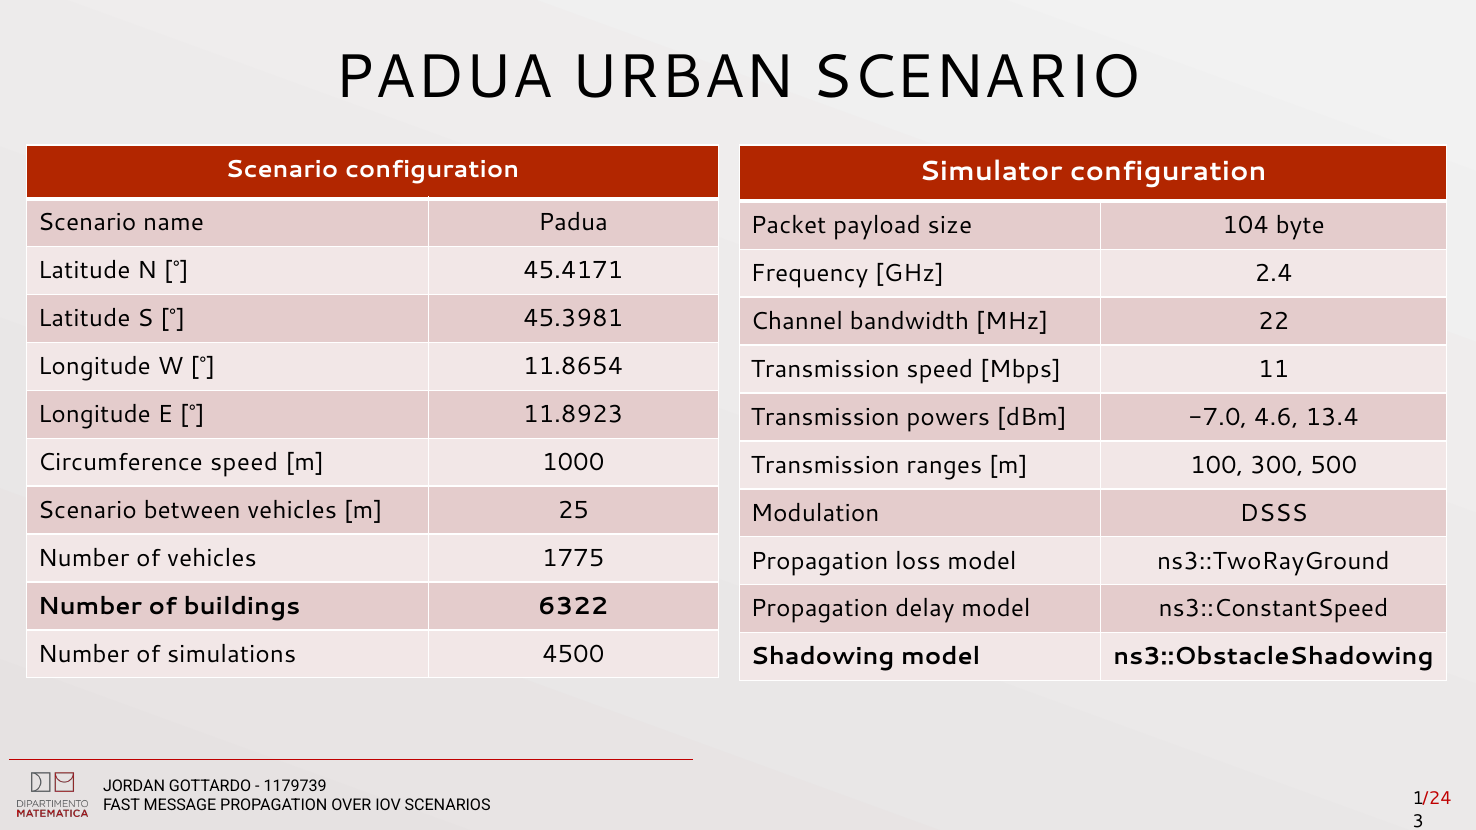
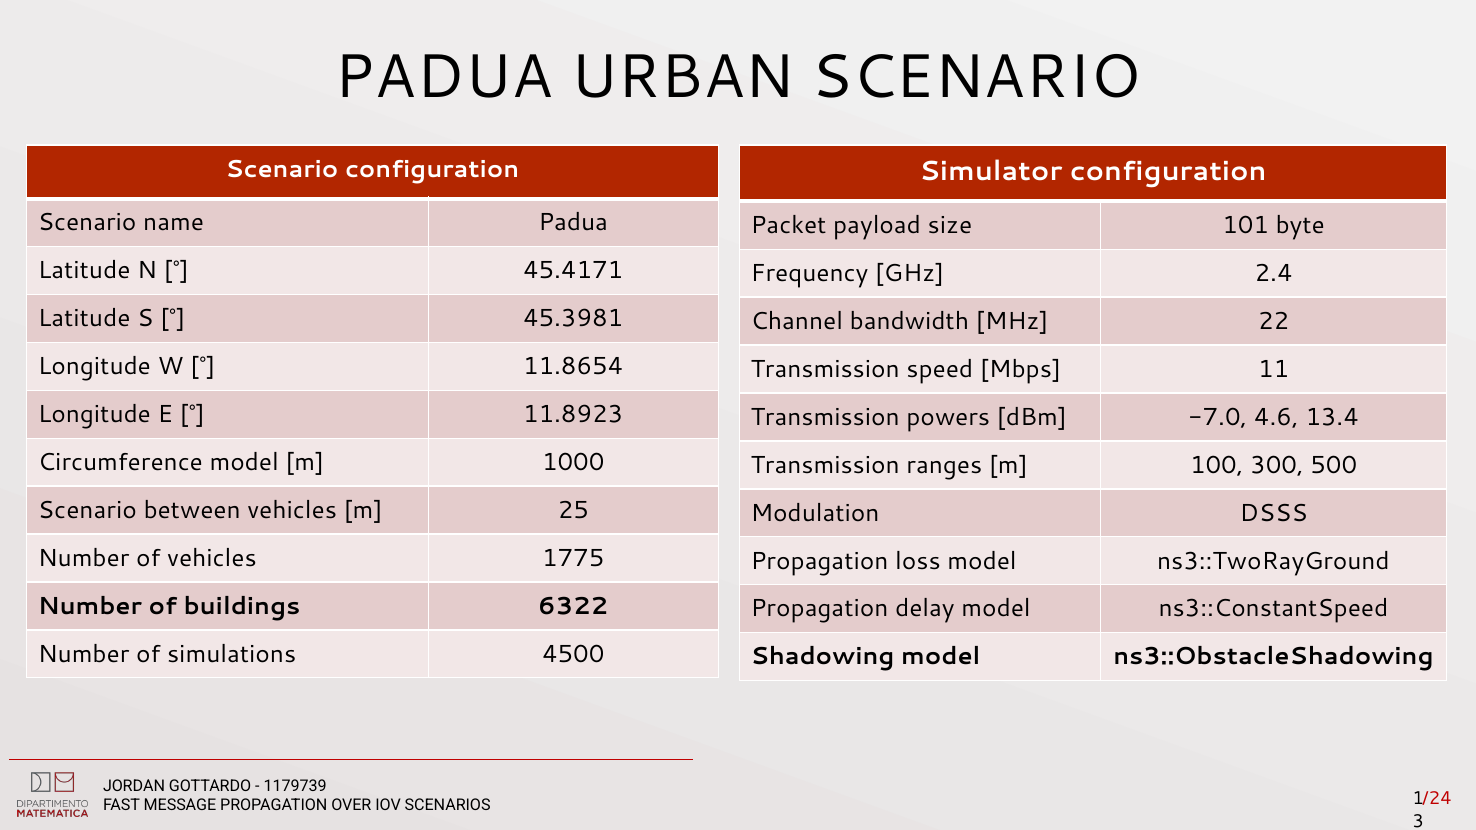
104: 104 -> 101
Circumference speed: speed -> model
